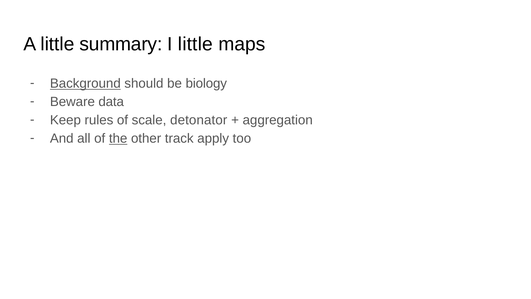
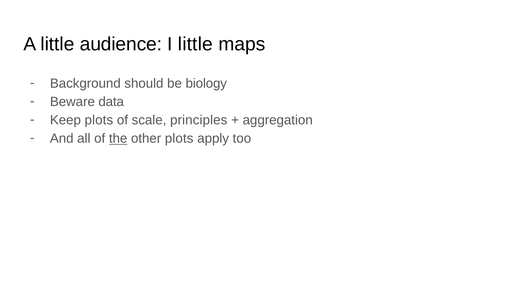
summary: summary -> audience
Background underline: present -> none
Keep rules: rules -> plots
detonator: detonator -> principles
other track: track -> plots
